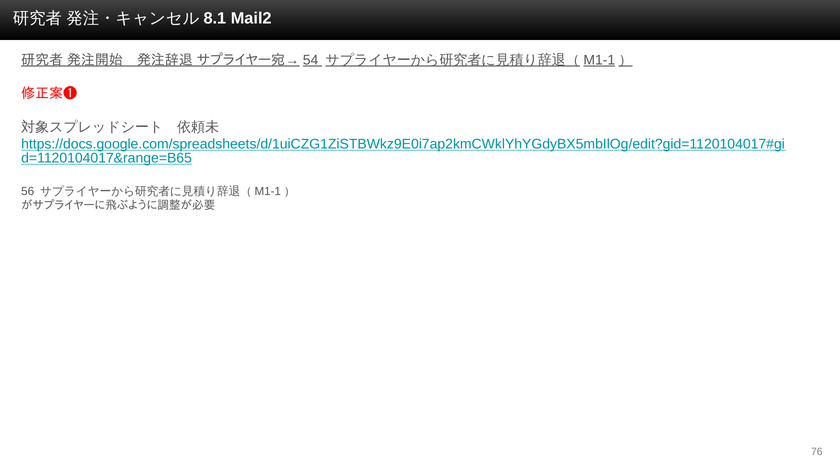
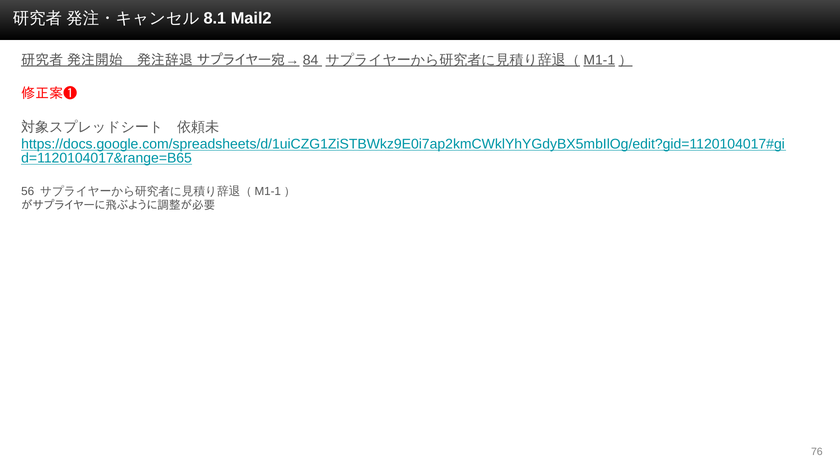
54: 54 -> 84
